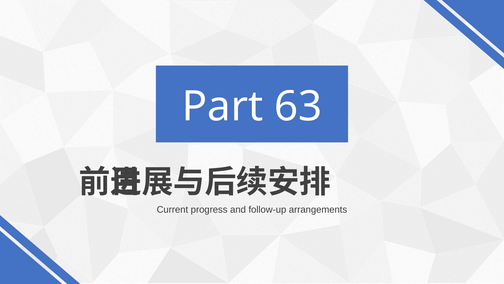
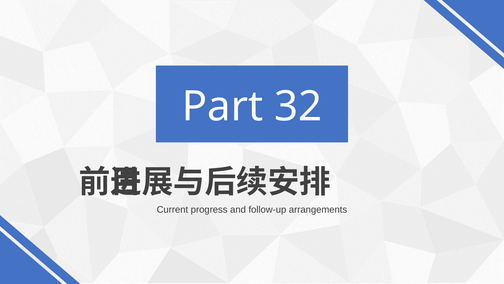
63: 63 -> 32
